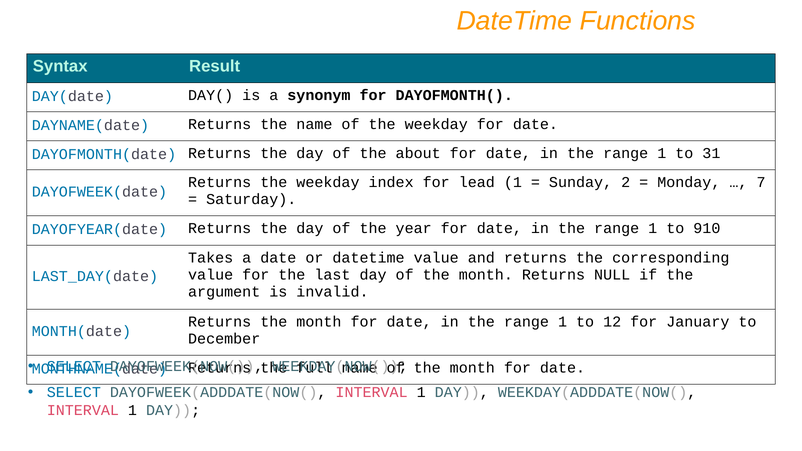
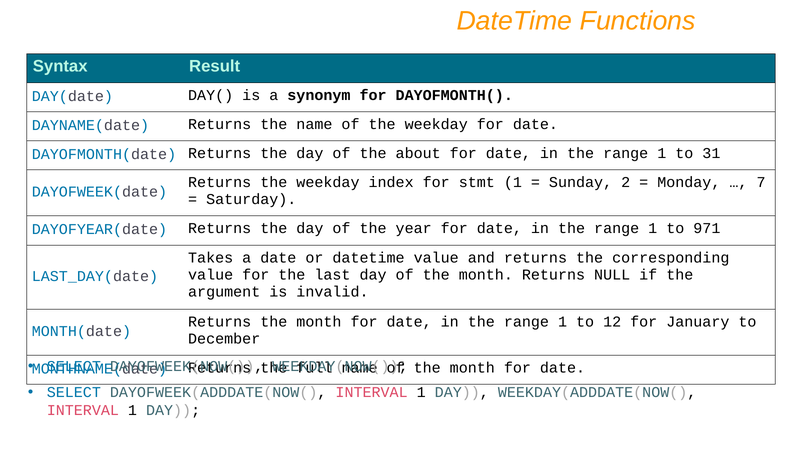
lead: lead -> stmt
910: 910 -> 971
